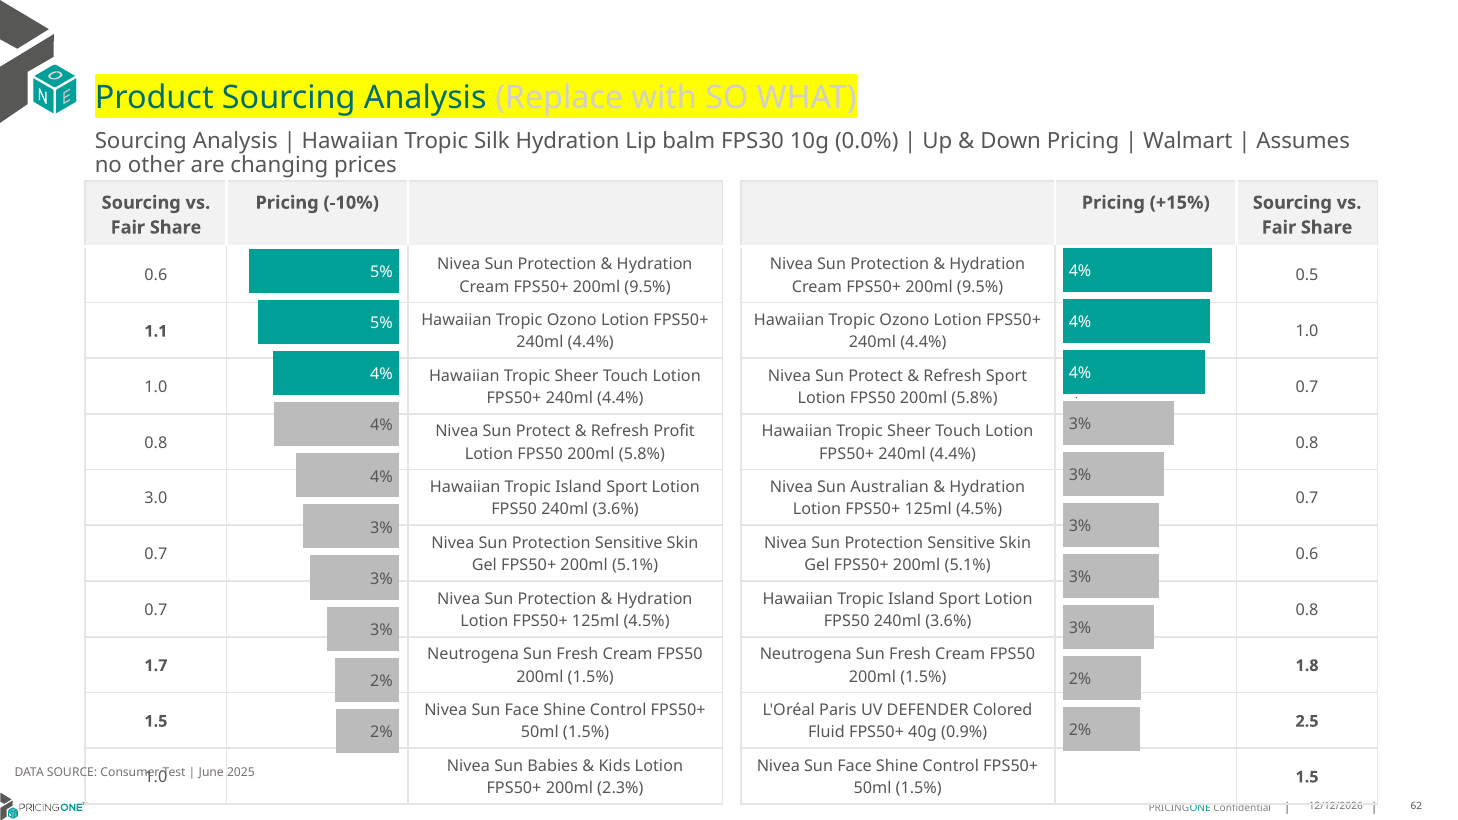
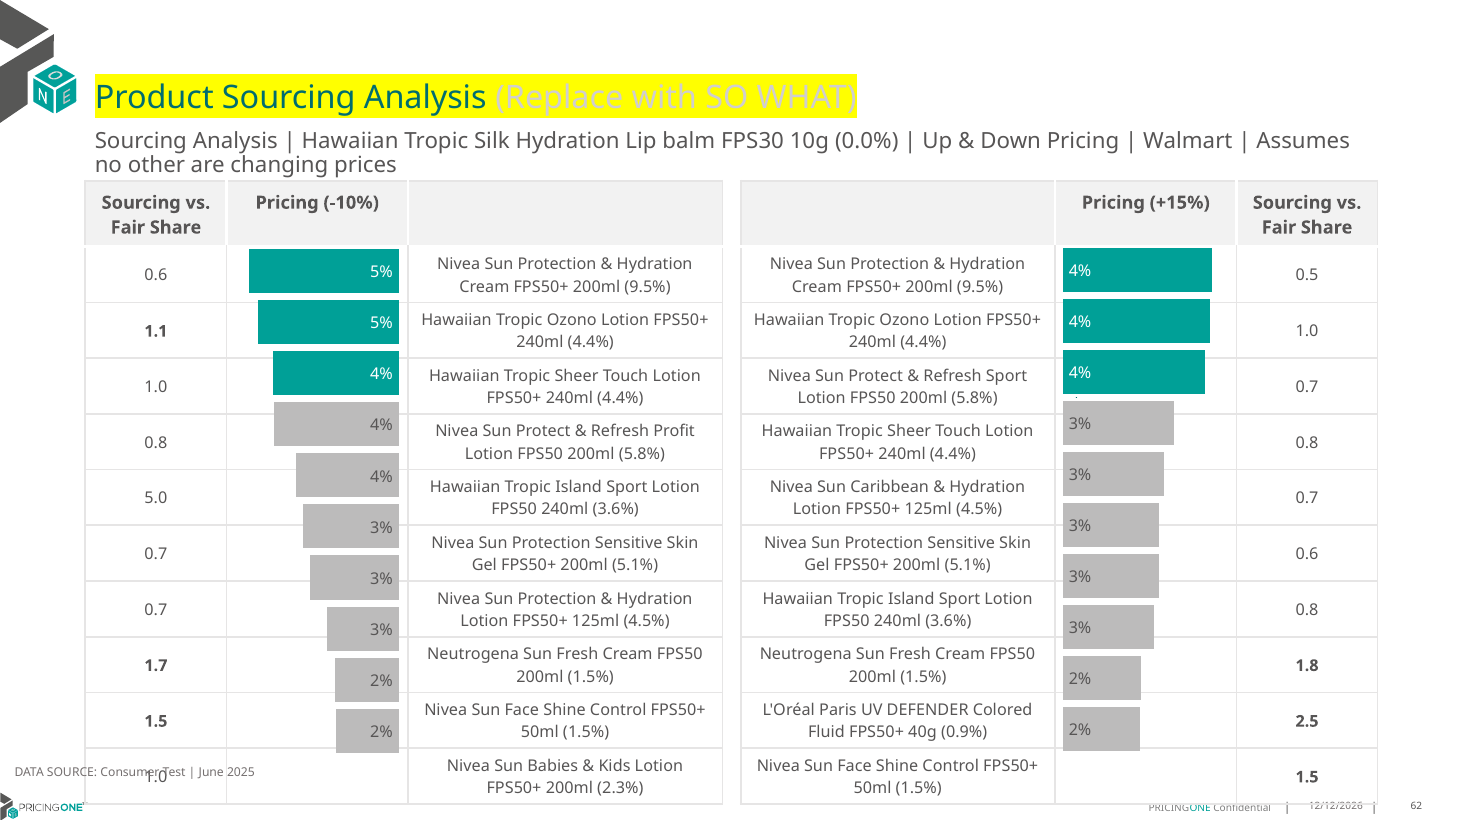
Australian: Australian -> Caribbean
3.0: 3.0 -> 5.0
